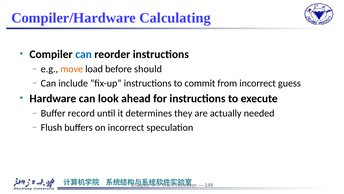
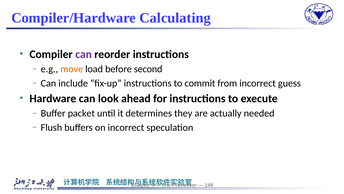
can at (84, 54) colour: blue -> purple
should: should -> second
record: record -> packet
